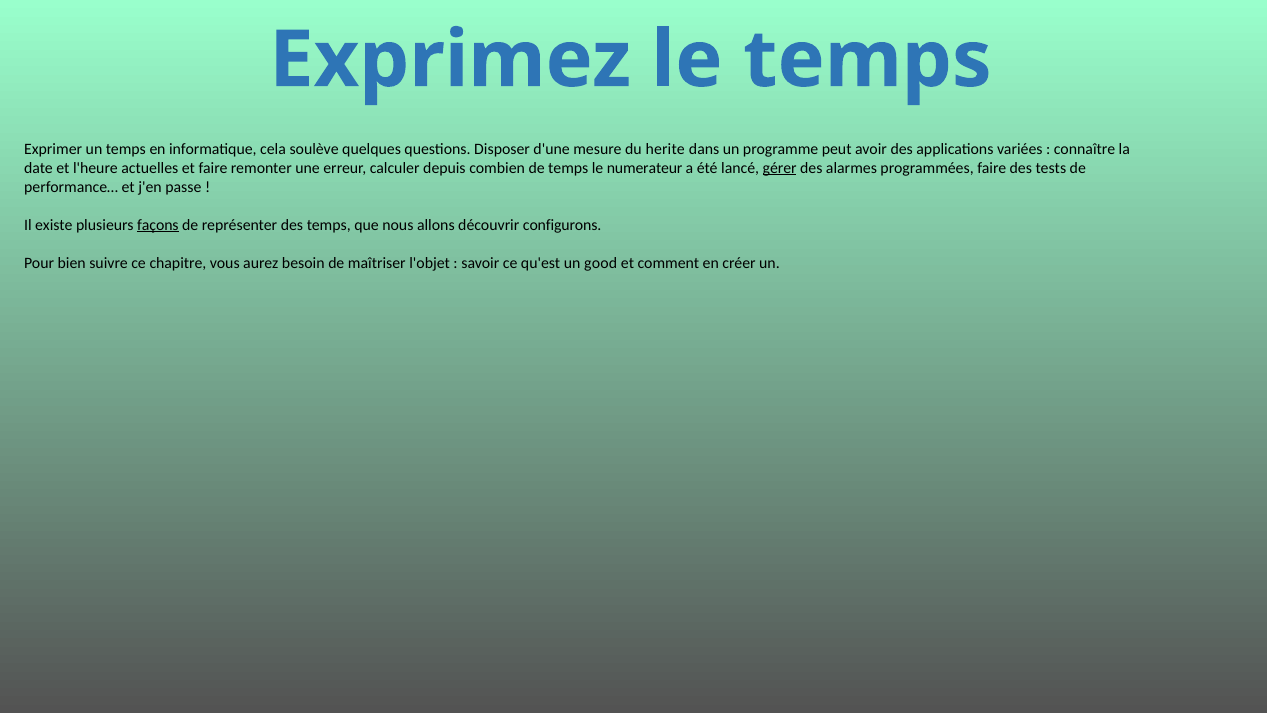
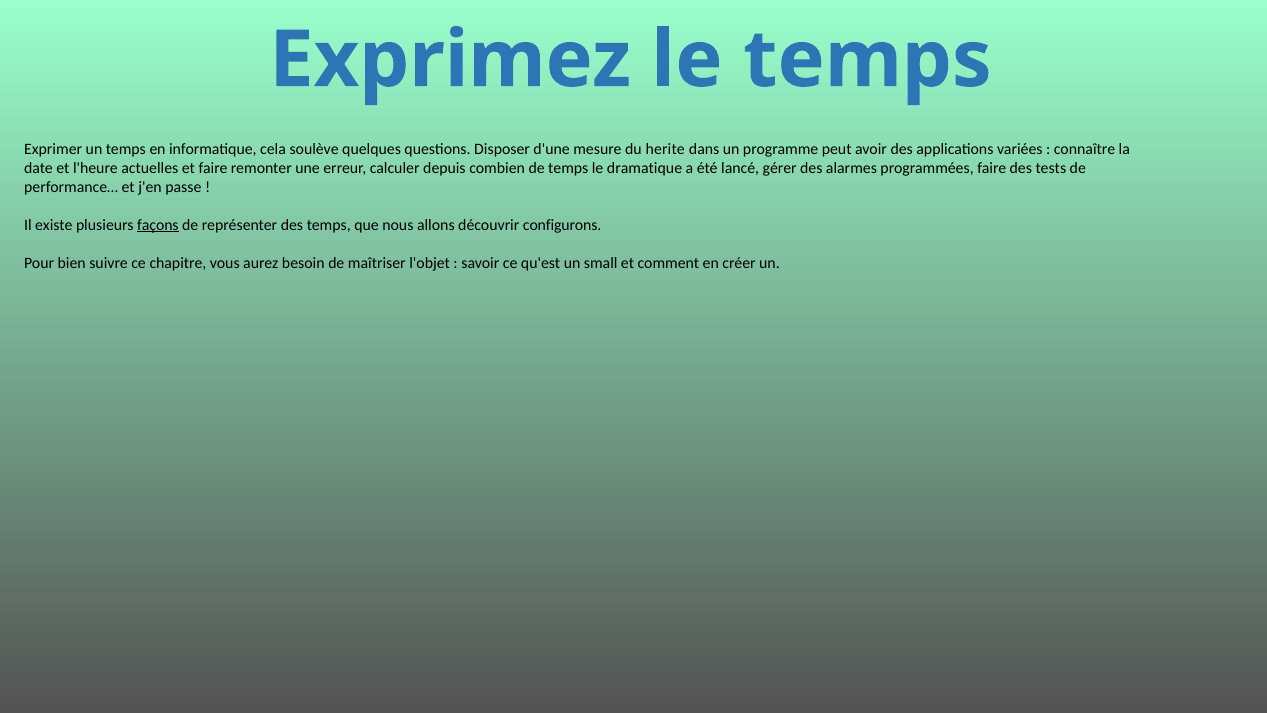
numerateur: numerateur -> dramatique
gérer underline: present -> none
good: good -> small
